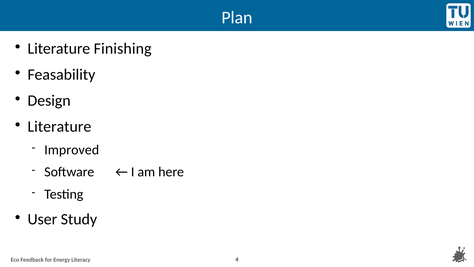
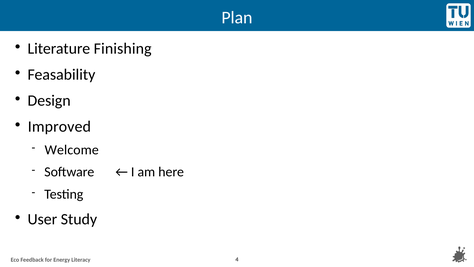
Literature at (59, 126): Literature -> Improved
Improved: Improved -> Welcome
